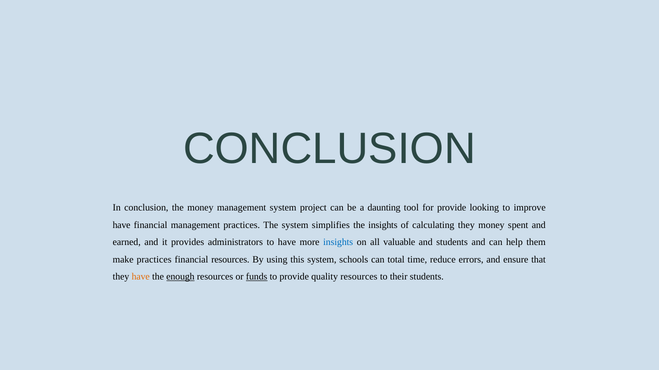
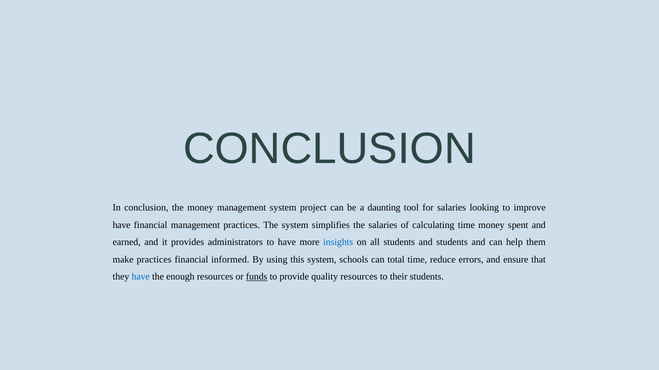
for provide: provide -> salaries
the insights: insights -> salaries
calculating they: they -> time
all valuable: valuable -> students
financial resources: resources -> informed
have at (141, 277) colour: orange -> blue
enough underline: present -> none
